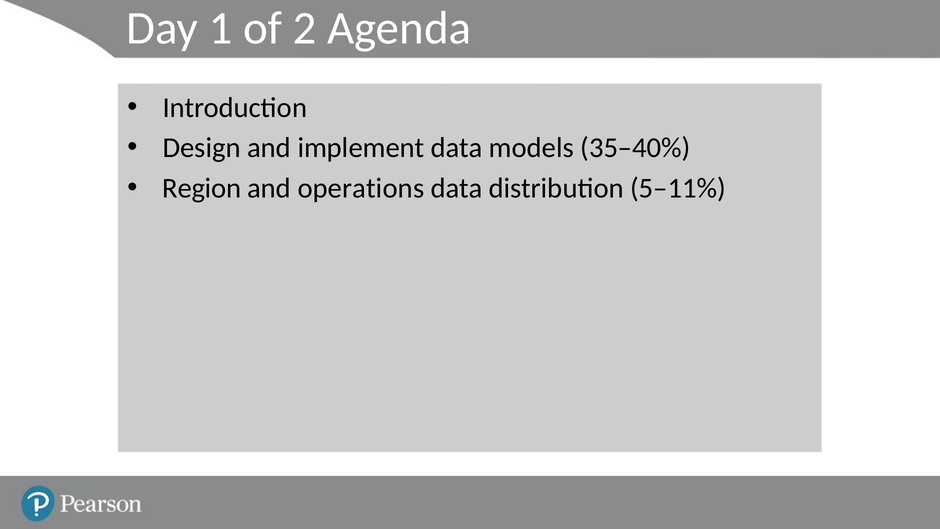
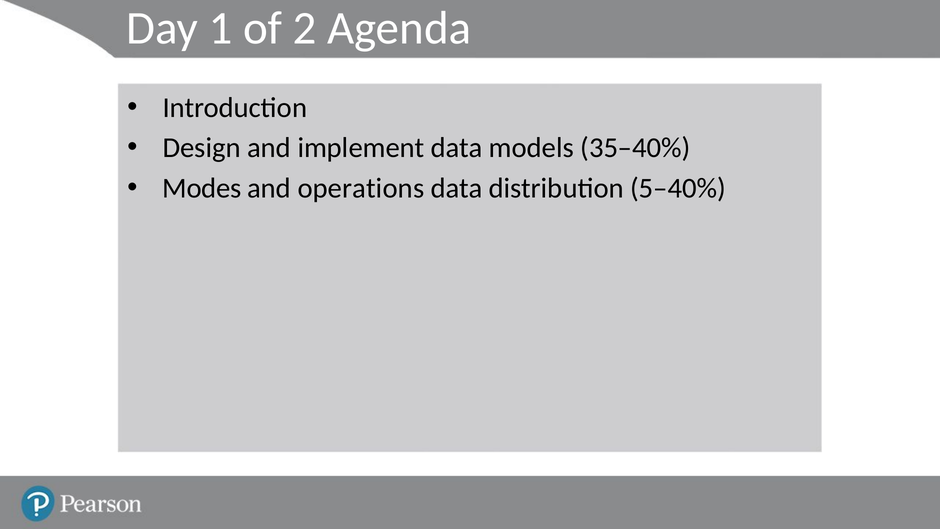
Region: Region -> Modes
5–11%: 5–11% -> 5–40%
